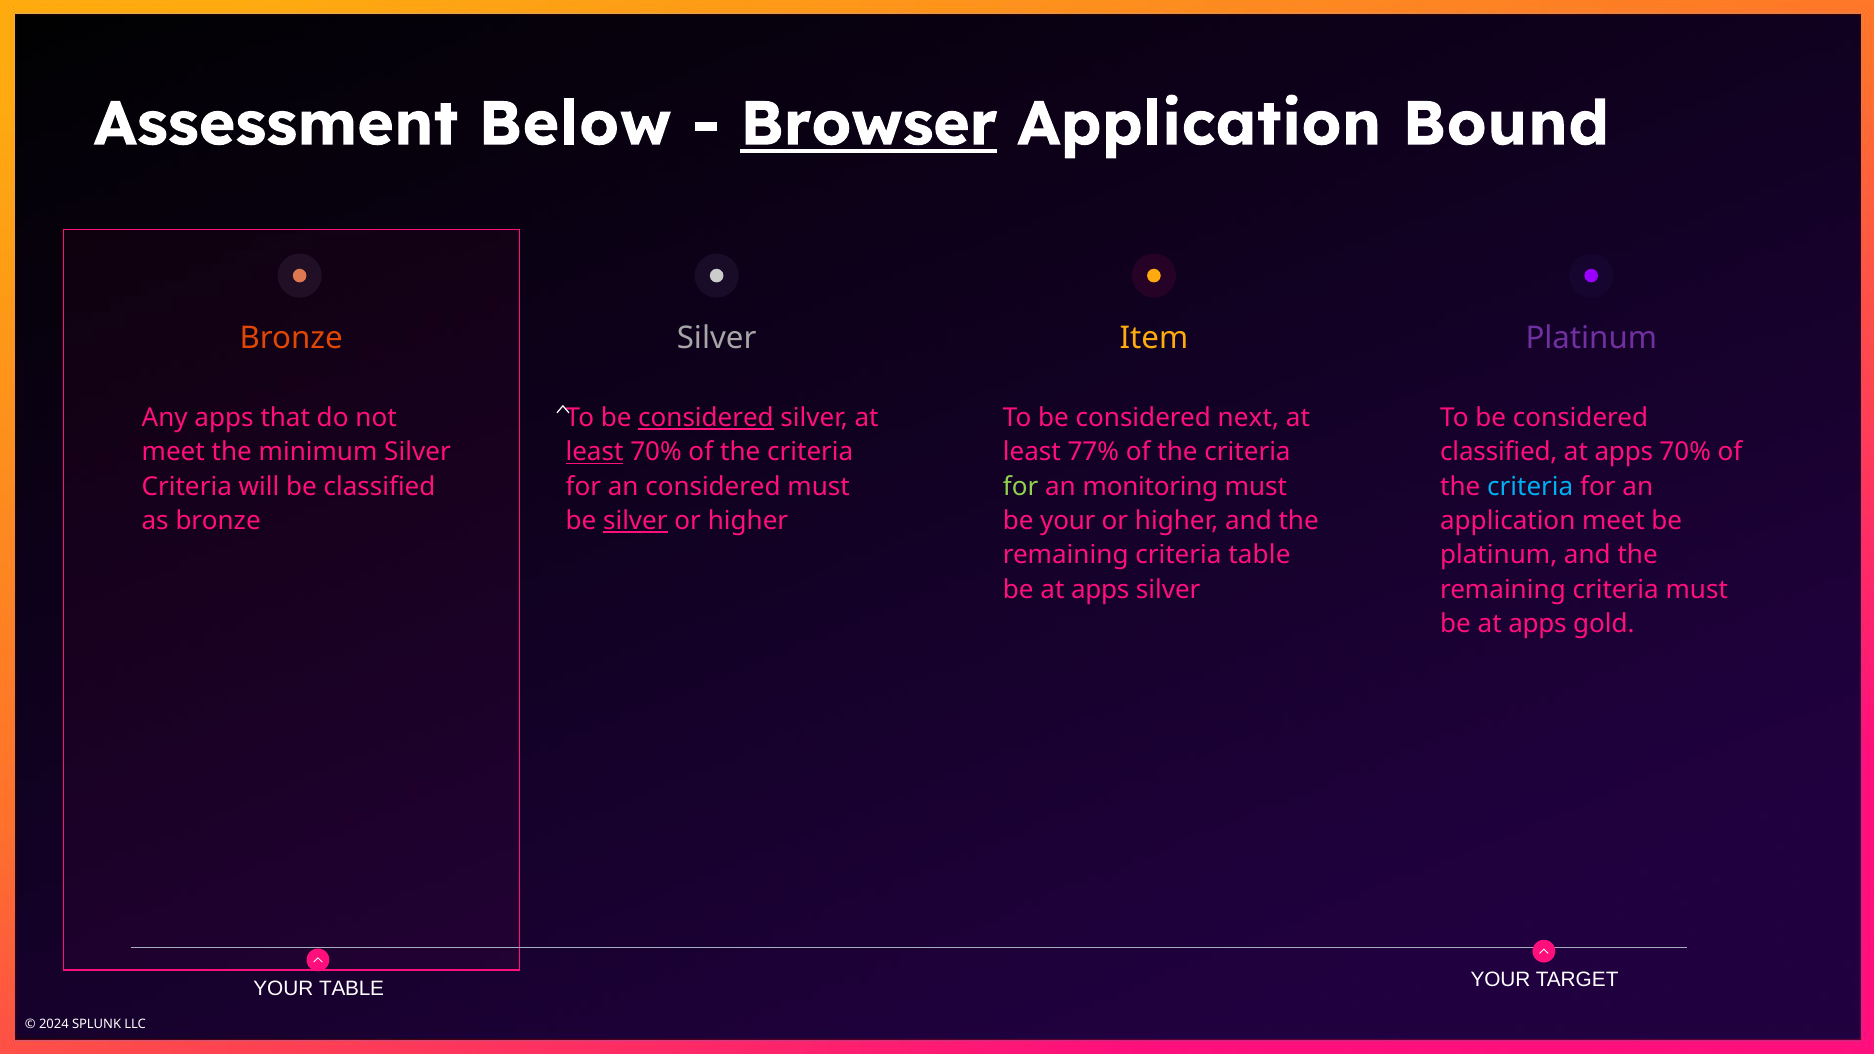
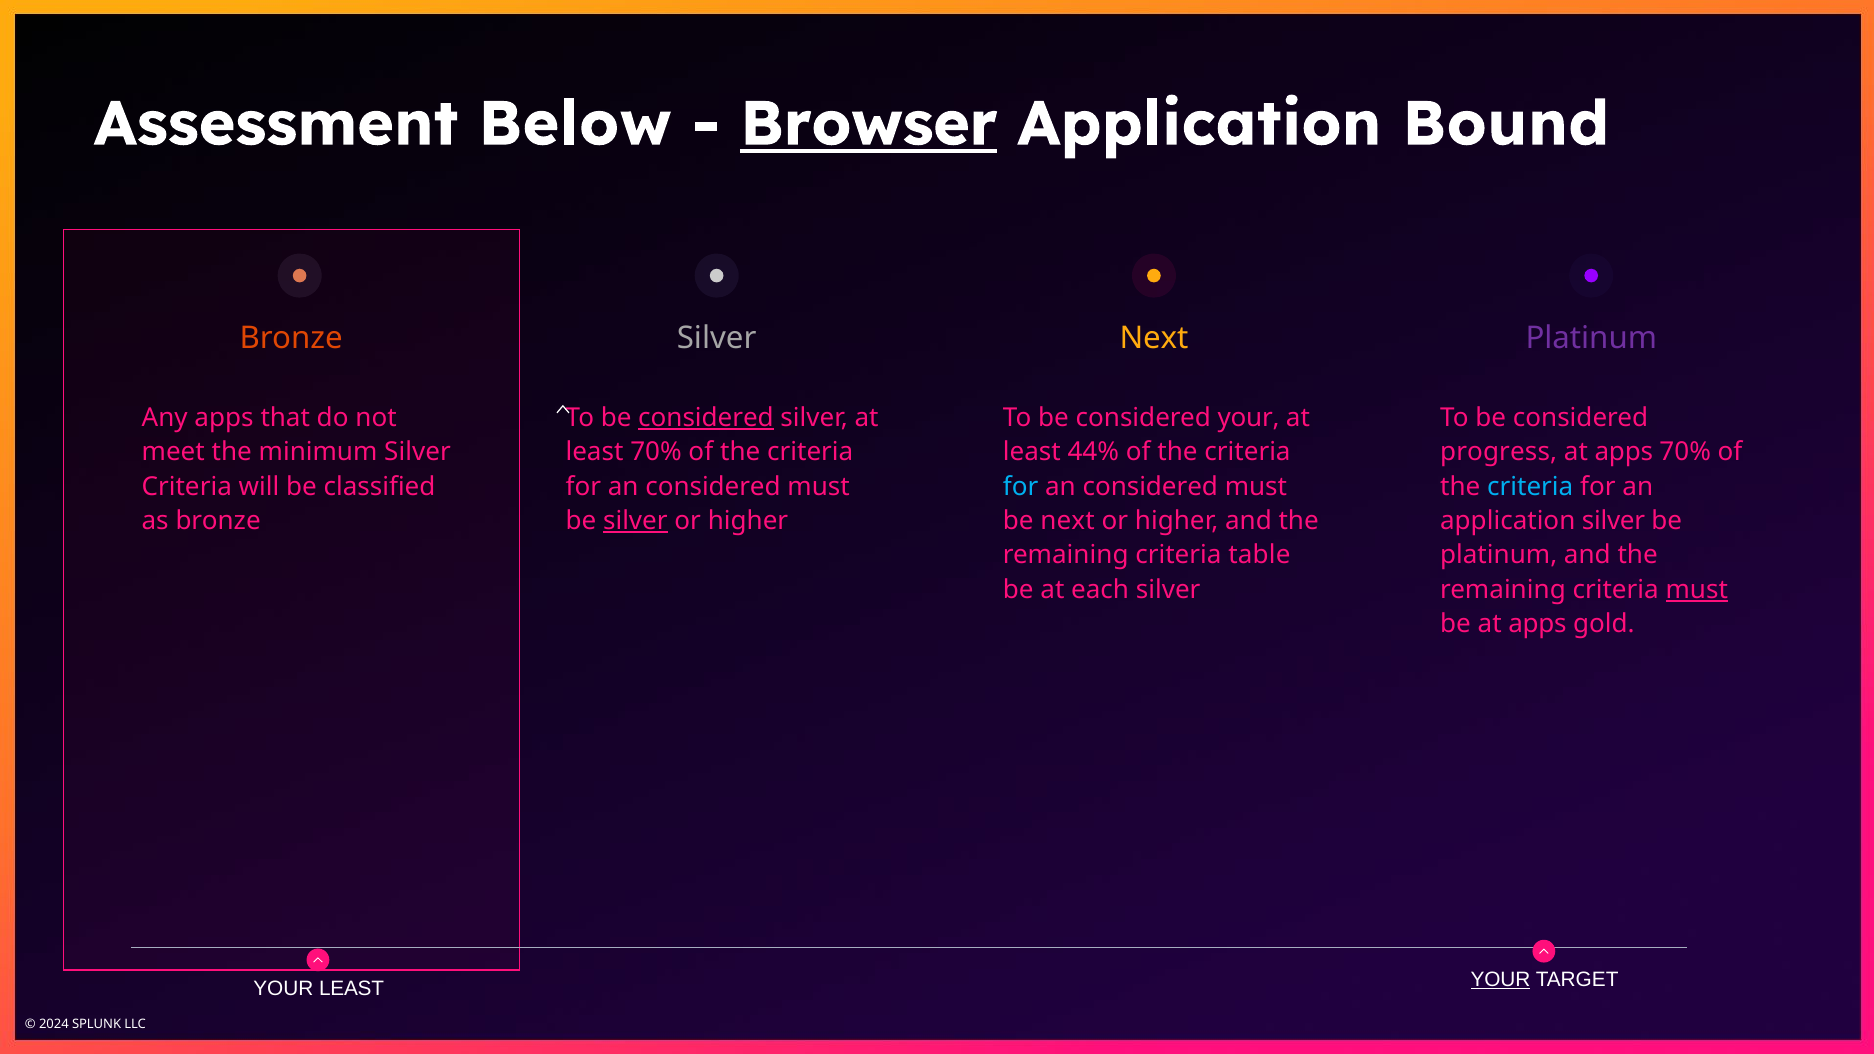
Silver Item: Item -> Next
considered next: next -> your
least at (595, 452) underline: present -> none
77%: 77% -> 44%
classified at (1499, 452): classified -> progress
for at (1021, 487) colour: light green -> light blue
monitoring at (1150, 487): monitoring -> considered
be your: your -> next
application meet: meet -> silver
apps at (1100, 590): apps -> each
must at (1697, 590) underline: none -> present
YOUR at (1501, 980) underline: none -> present
YOUR TABLE: TABLE -> LEAST
